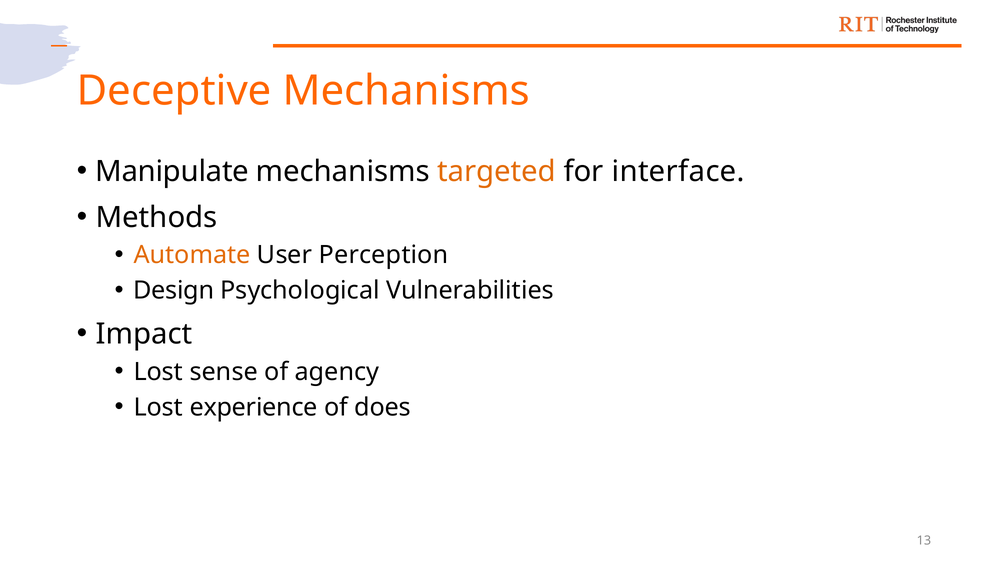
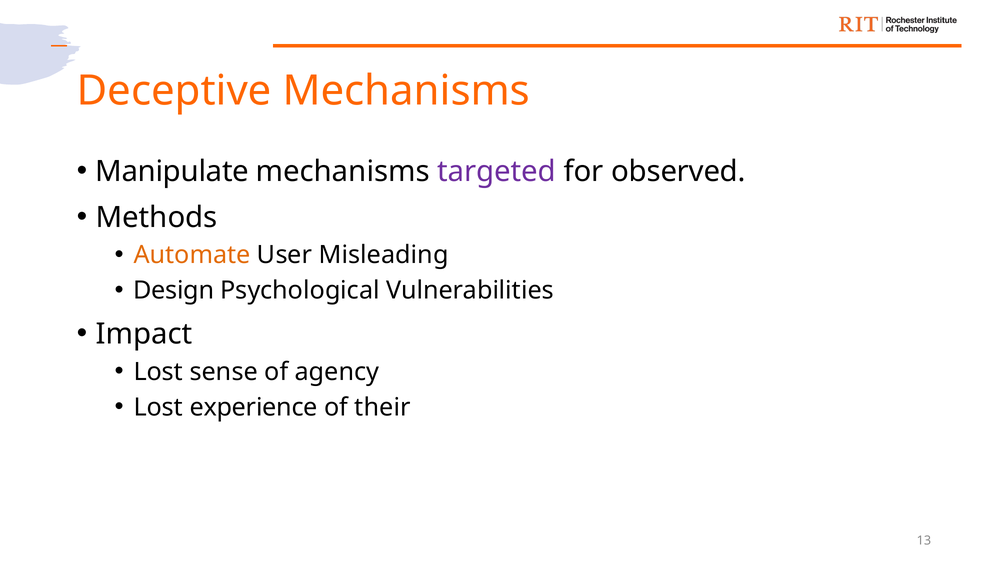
targeted colour: orange -> purple
interface: interface -> observed
Perception: Perception -> Misleading
does: does -> their
